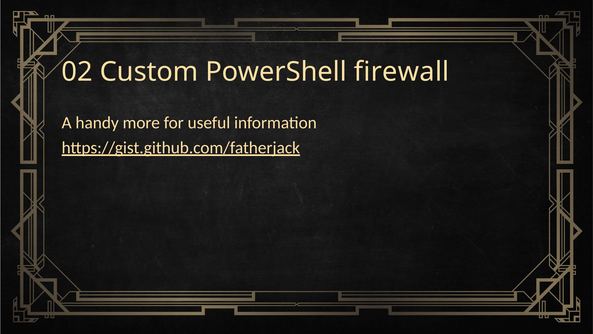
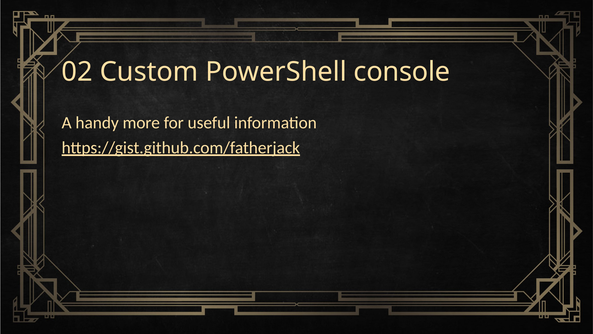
firewall: firewall -> console
